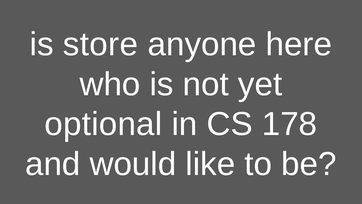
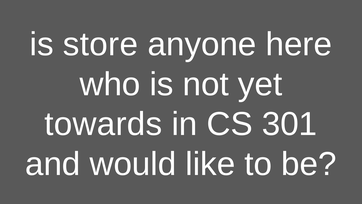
optional: optional -> towards
178: 178 -> 301
